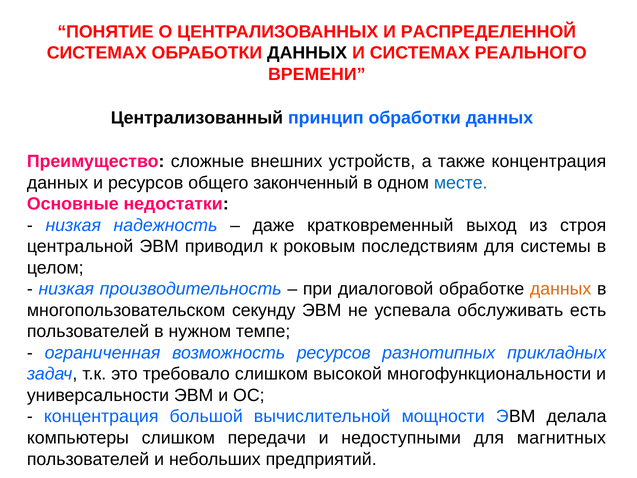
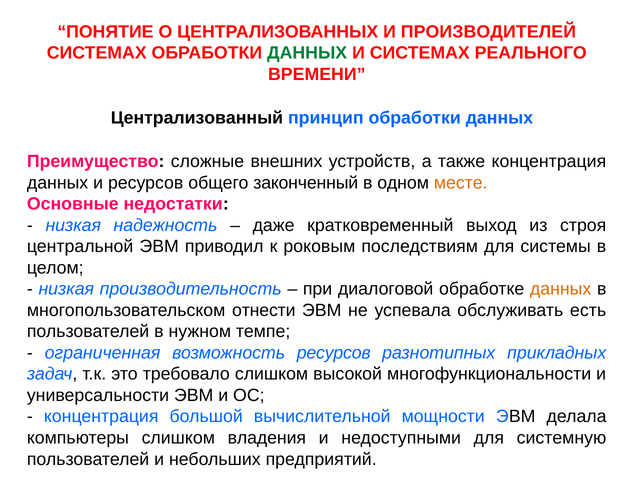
РАСПРЕДЕЛЕННОЙ: РАСПРЕДЕЛЕННОЙ -> ПРОИЗВОДИТЕЛЕЙ
ДАННЫХ at (307, 53) colour: black -> green
месте colour: blue -> orange
секунду: секунду -> отнести
передачи: передачи -> владения
магнитных: магнитных -> системную
